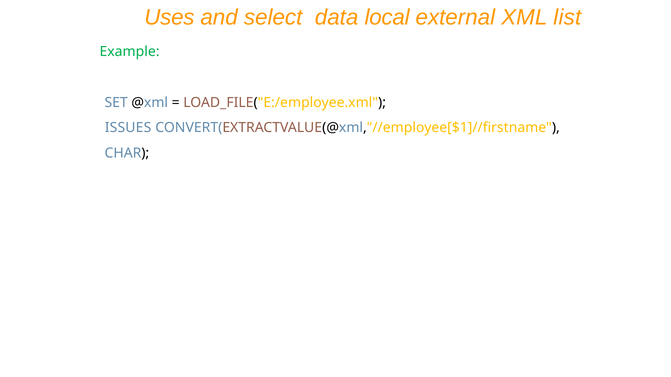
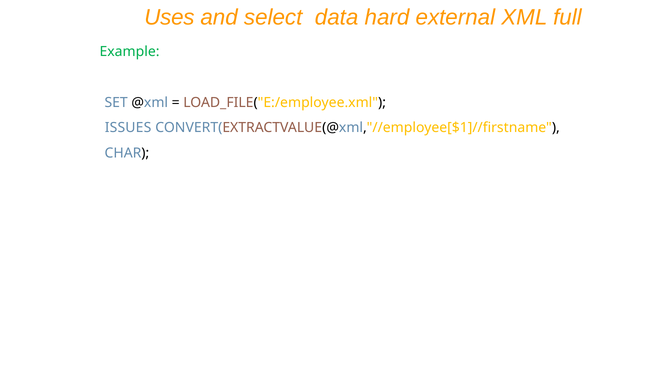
local: local -> hard
list: list -> full
